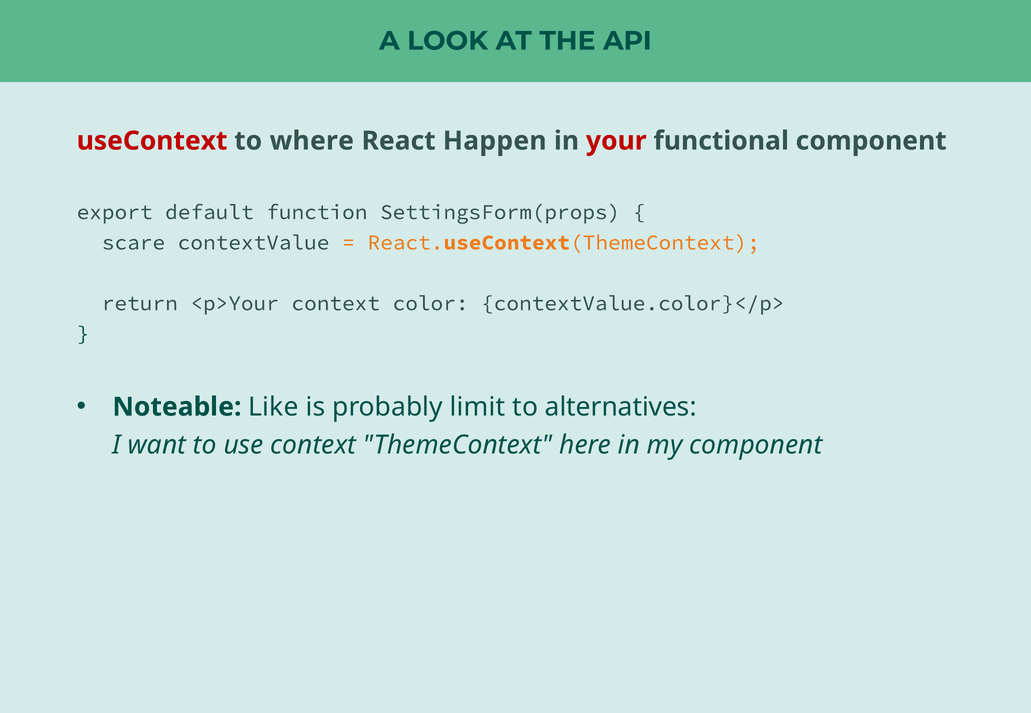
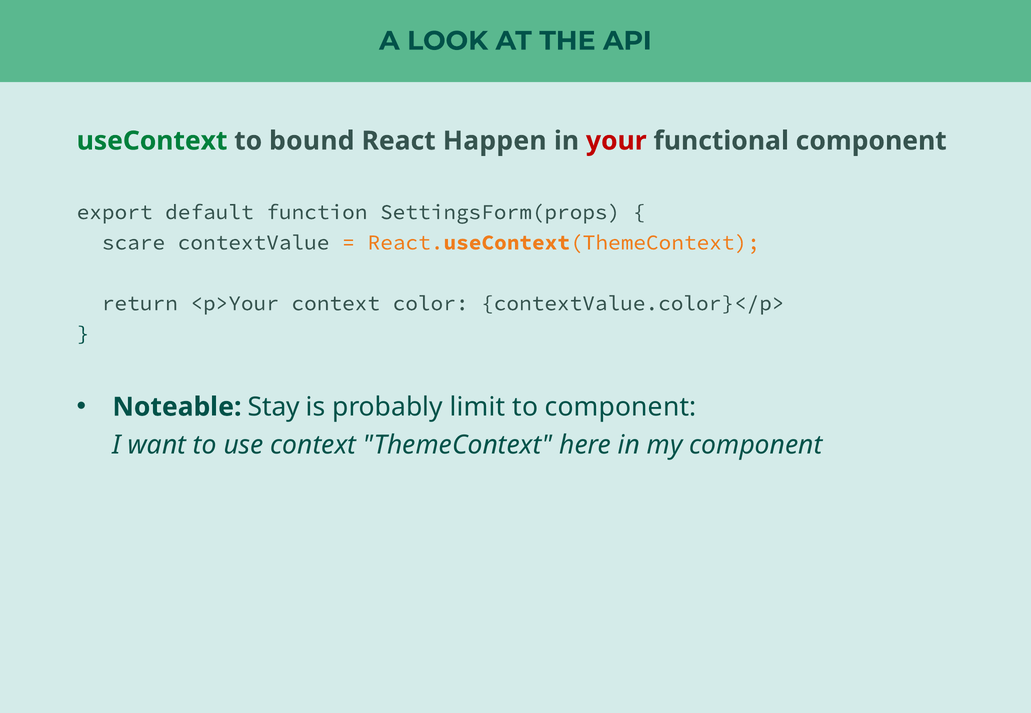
useContext colour: red -> green
where: where -> bound
Like: Like -> Stay
to alternatives: alternatives -> component
